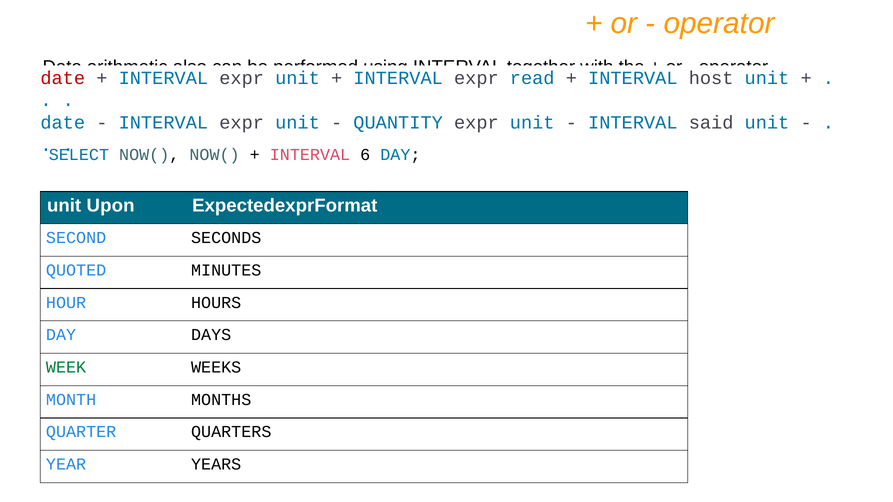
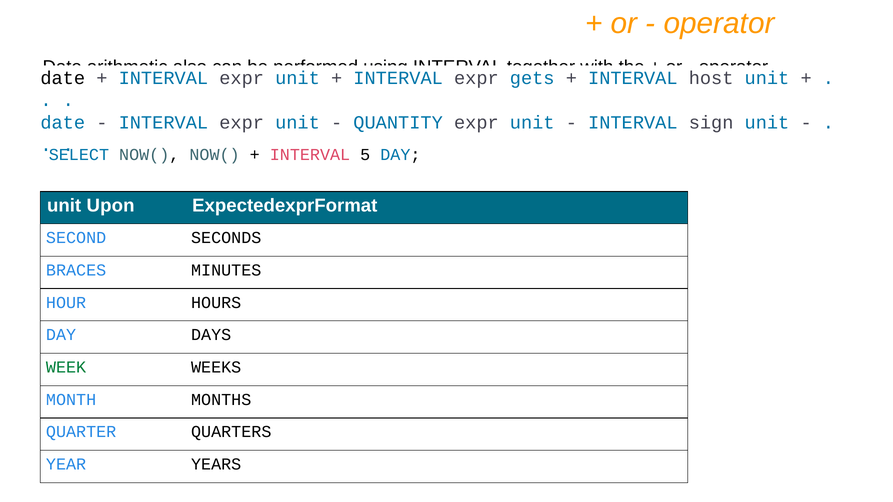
date at (63, 78) colour: red -> black
read: read -> gets
said: said -> sign
6: 6 -> 5
QUOTED: QUOTED -> BRACES
